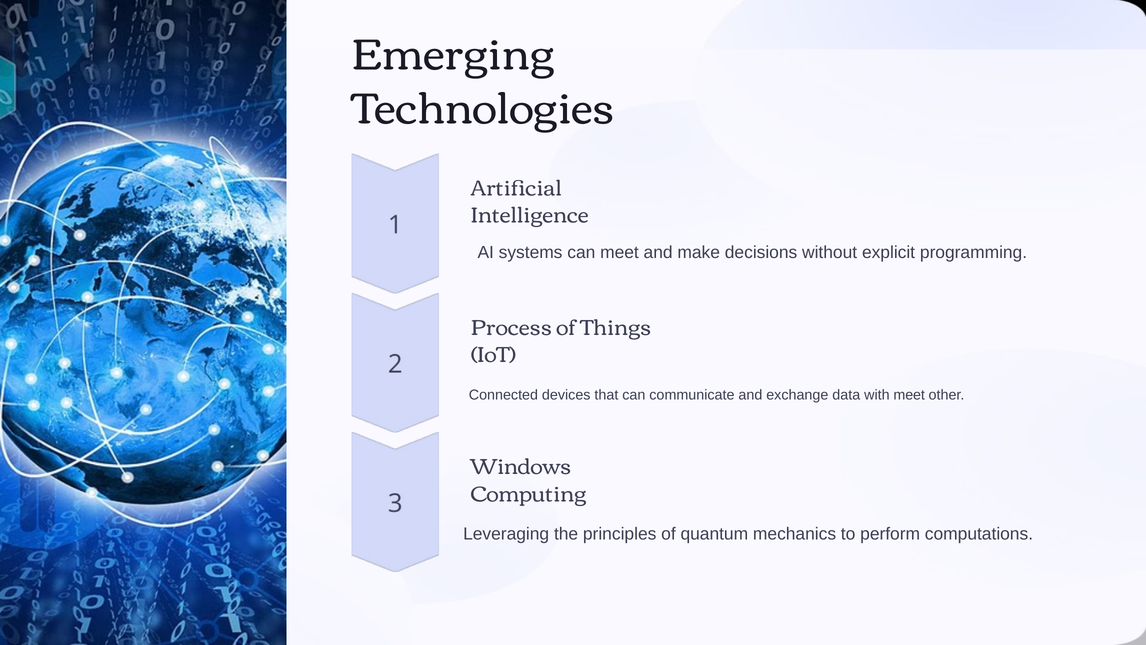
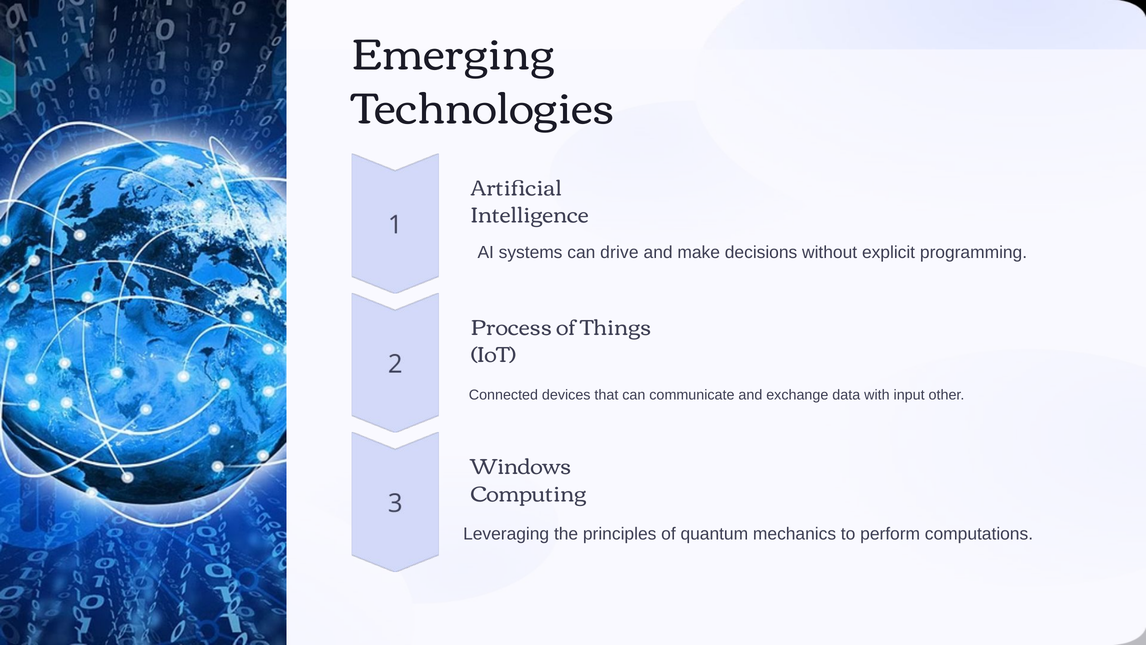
can meet: meet -> drive
with meet: meet -> input
